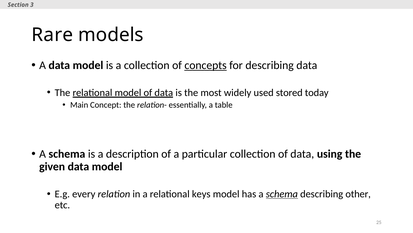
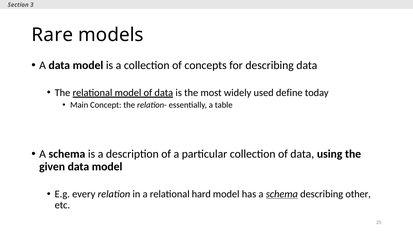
concepts underline: present -> none
stored: stored -> define
keys: keys -> hard
